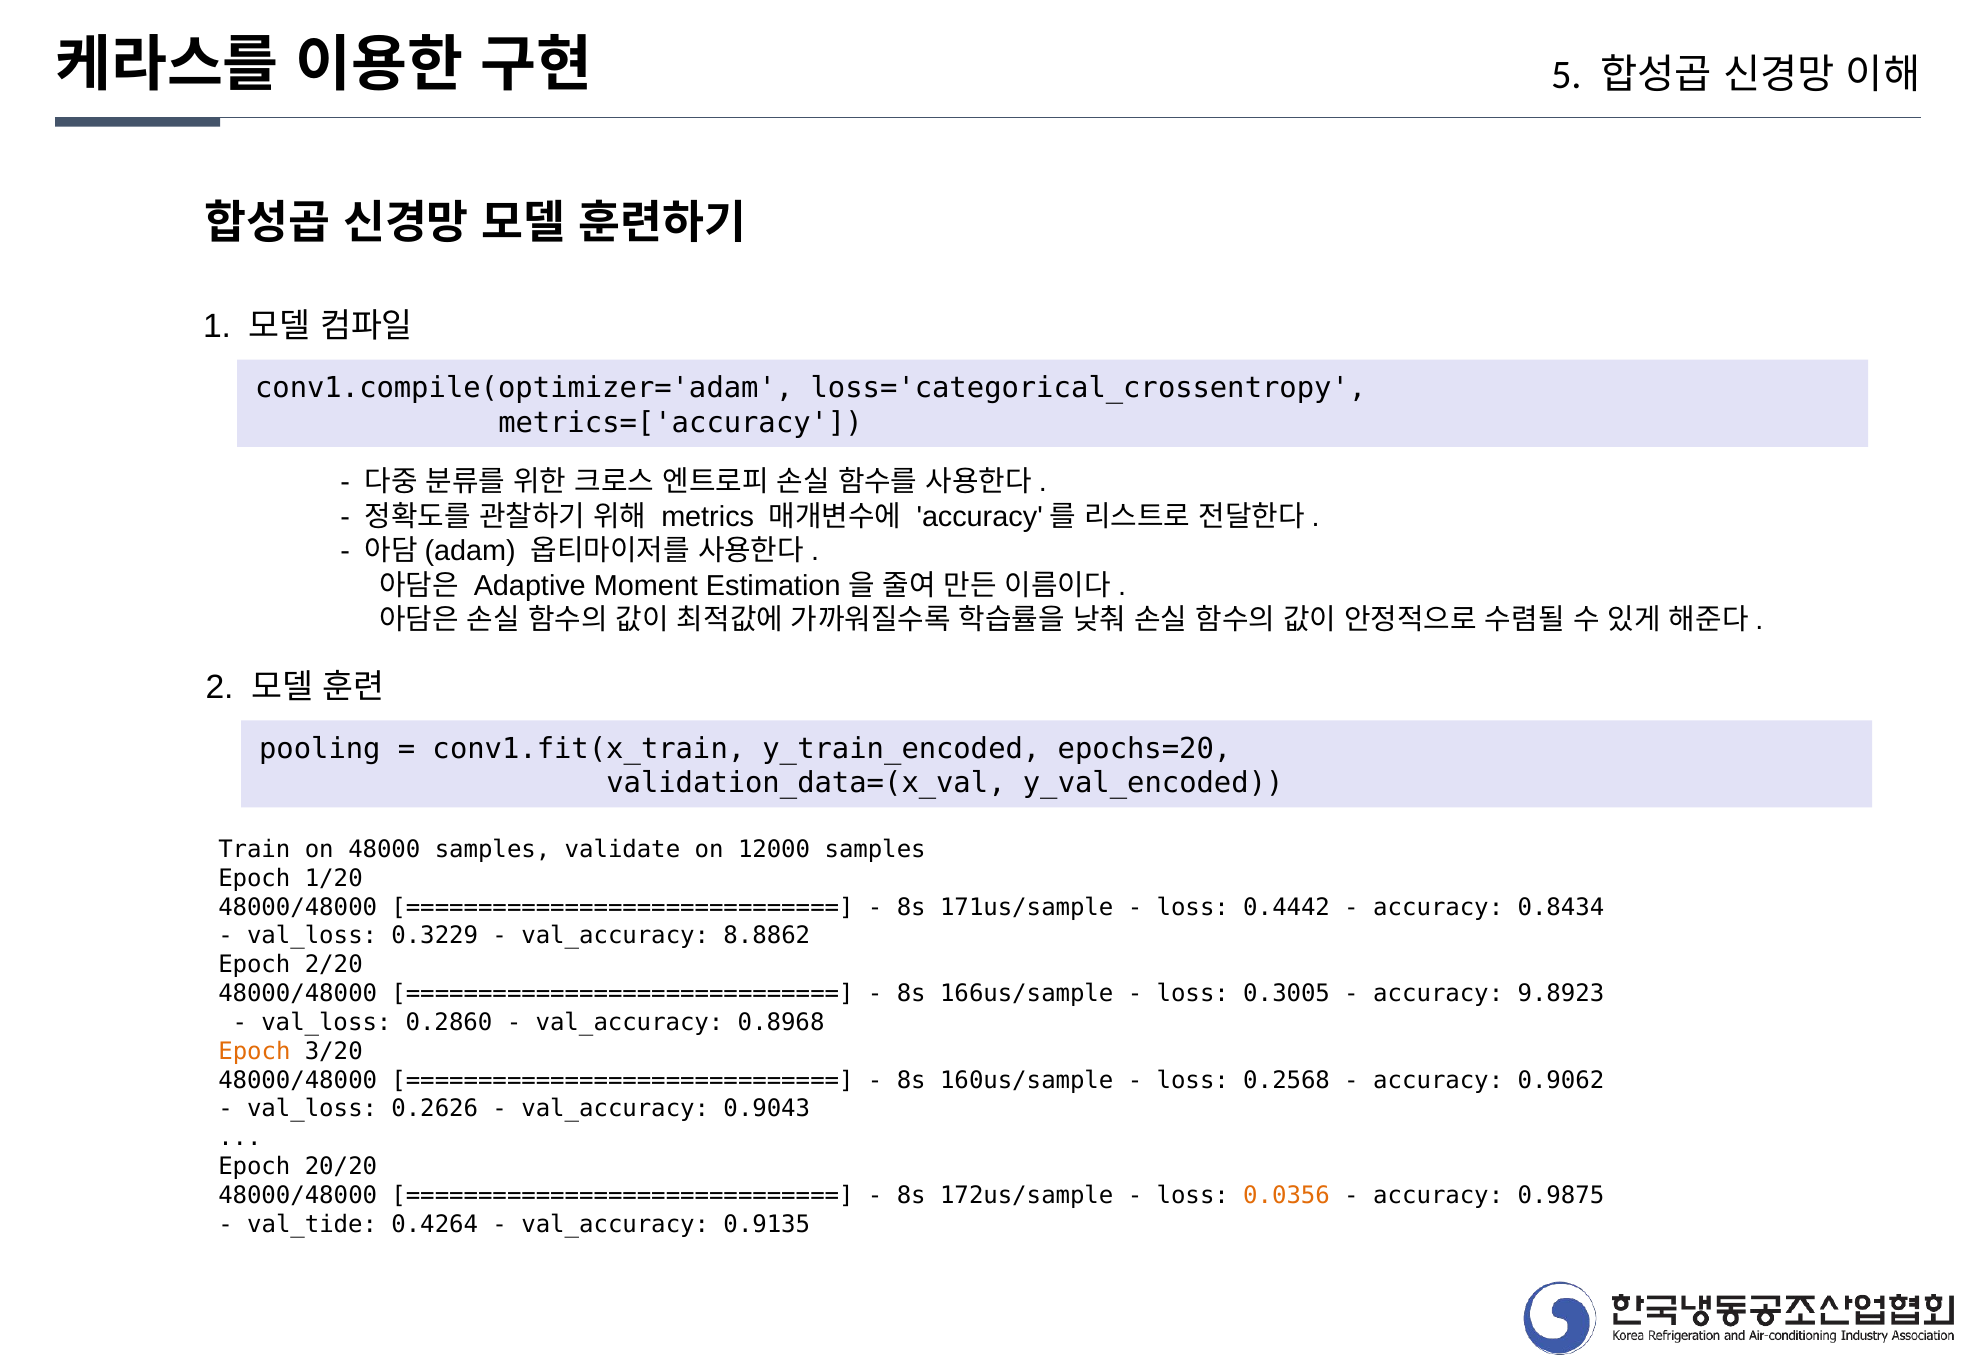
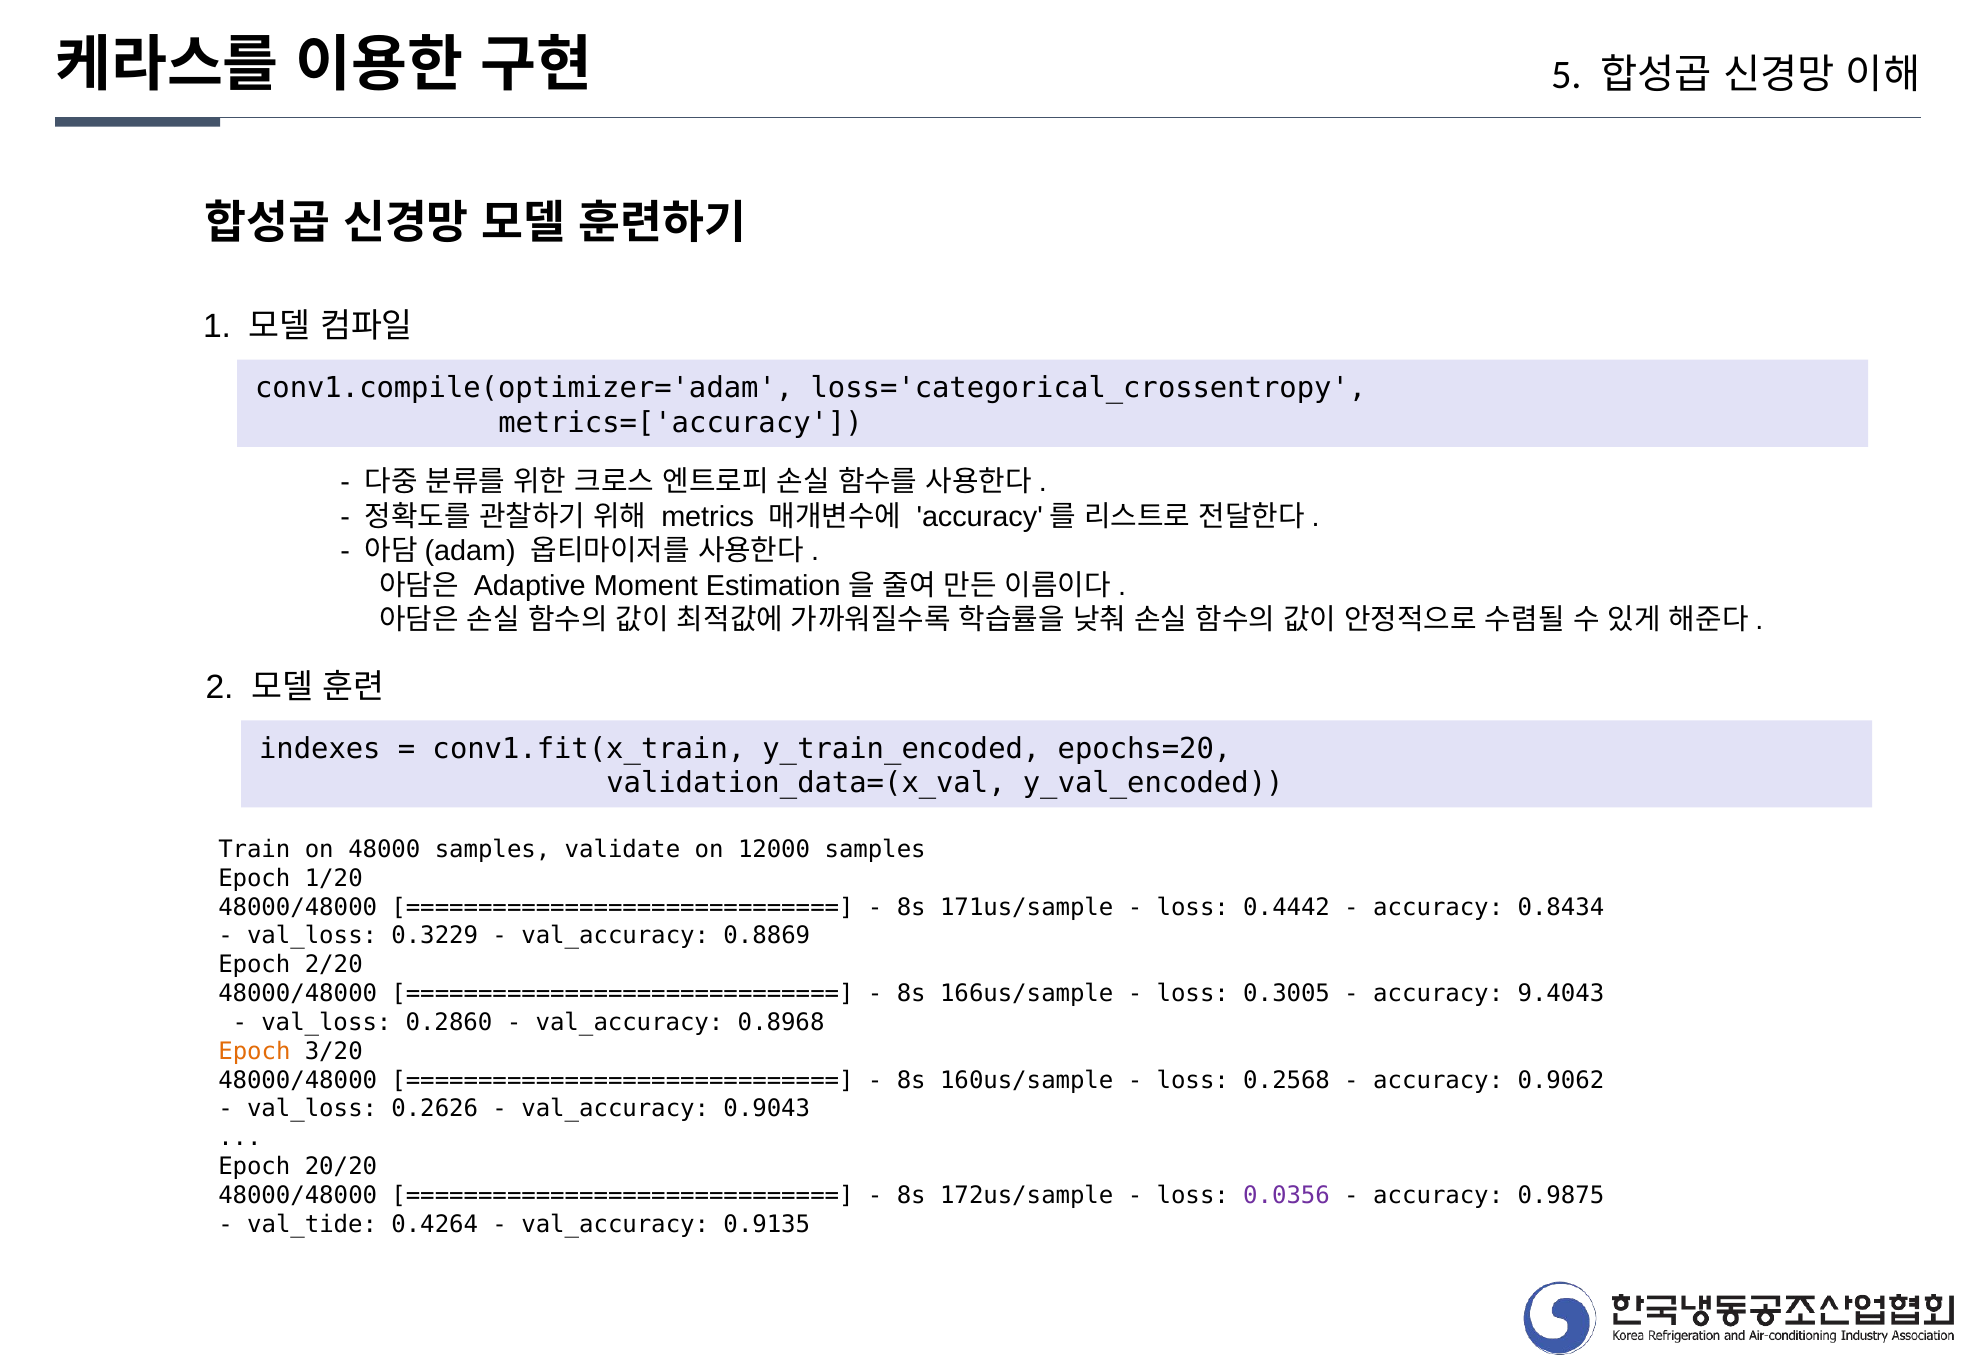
pooling: pooling -> indexes
8.8862: 8.8862 -> 0.8869
9.8923: 9.8923 -> 9.4043
0.0356 colour: orange -> purple
